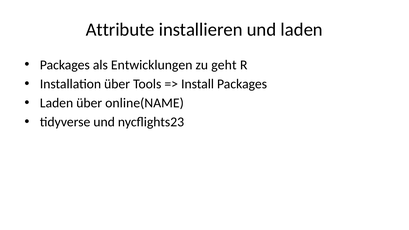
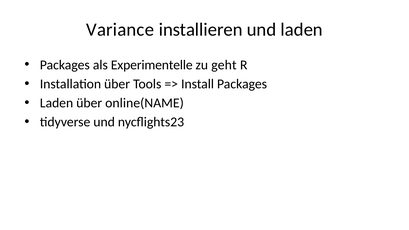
Attribute: Attribute -> Variance
Entwicklungen: Entwicklungen -> Experimentelle
